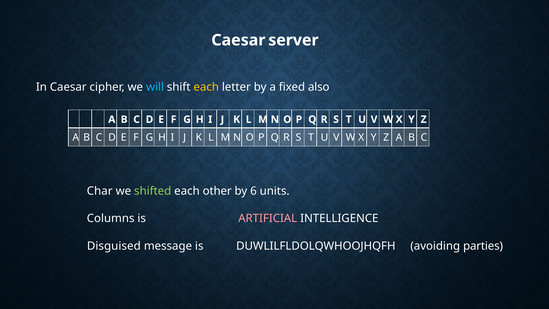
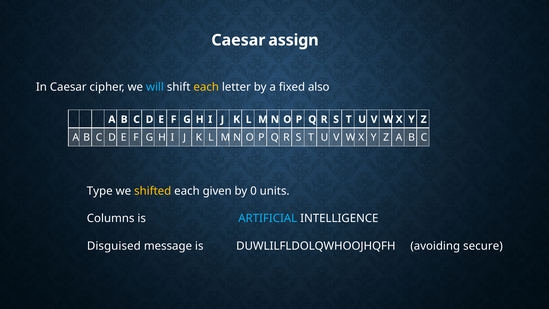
server: server -> assign
Char: Char -> Type
shifted colour: light green -> yellow
other: other -> given
6: 6 -> 0
ARTIFICIAL colour: pink -> light blue
parties: parties -> secure
